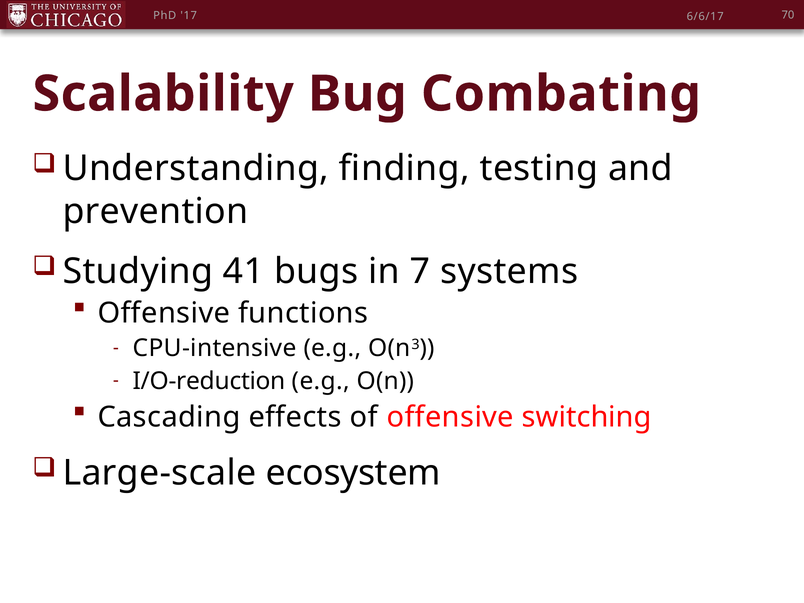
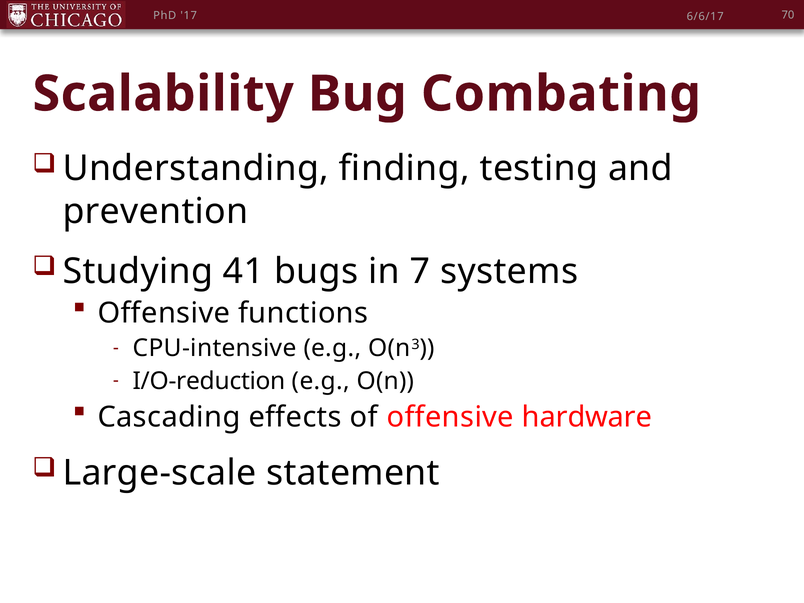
switching: switching -> hardware
ecosystem: ecosystem -> statement
